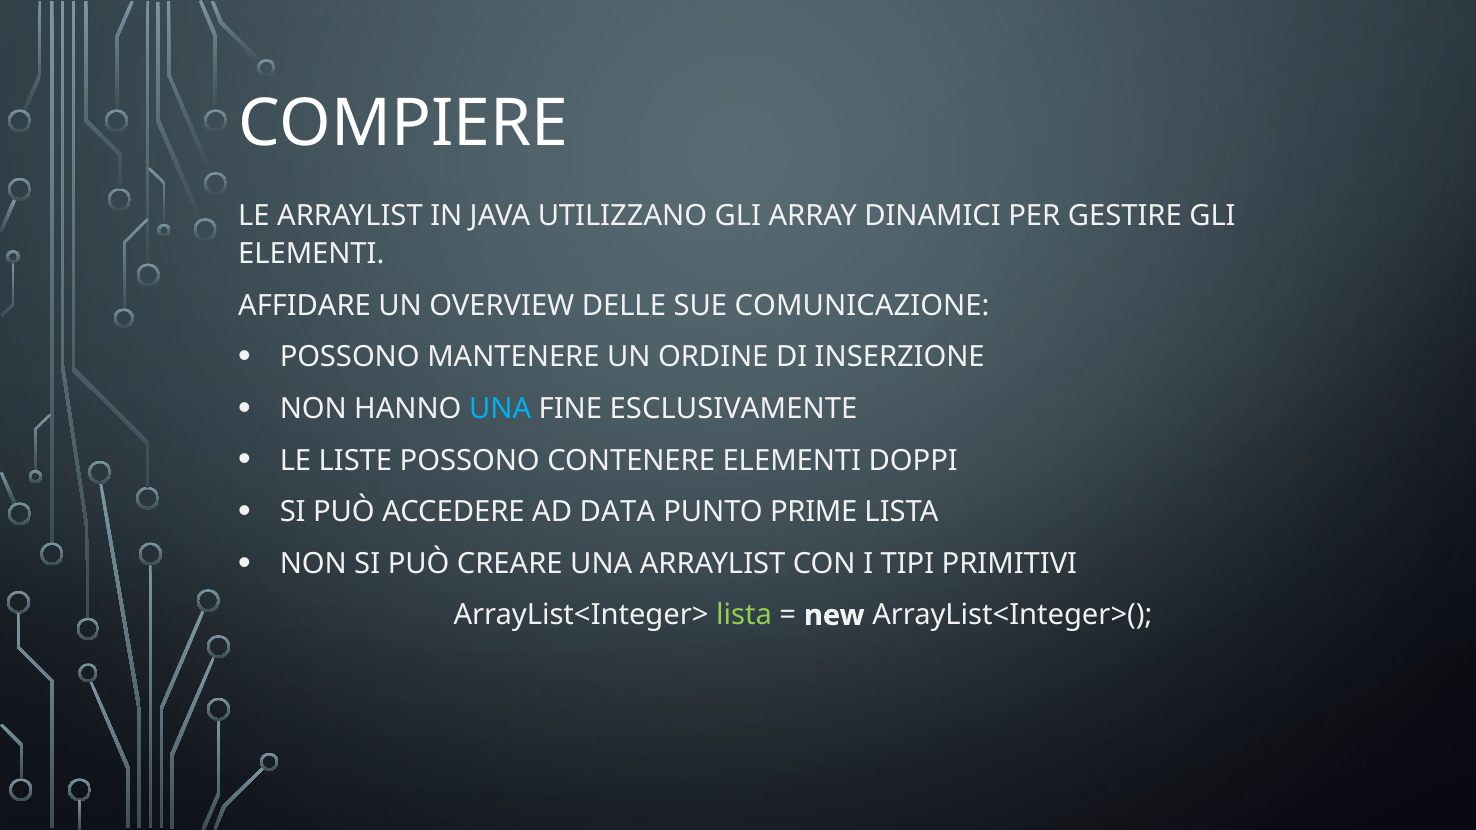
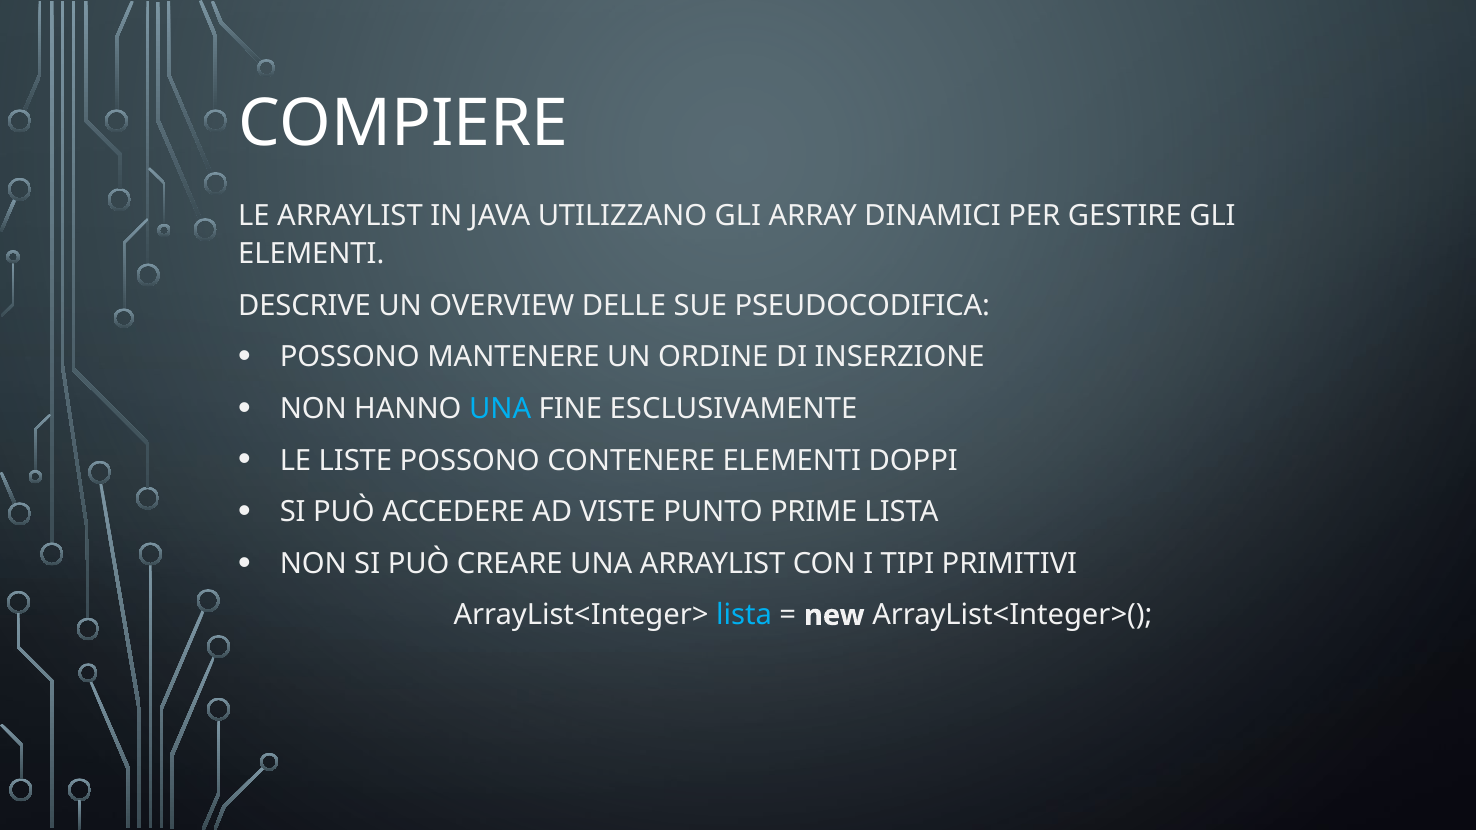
AFFIDARE: AFFIDARE -> DESCRIVE
COMUNICAZIONE: COMUNICAZIONE -> PSEUDOCODIFICA
DATA: DATA -> VISTE
lista at (744, 616) colour: light green -> light blue
